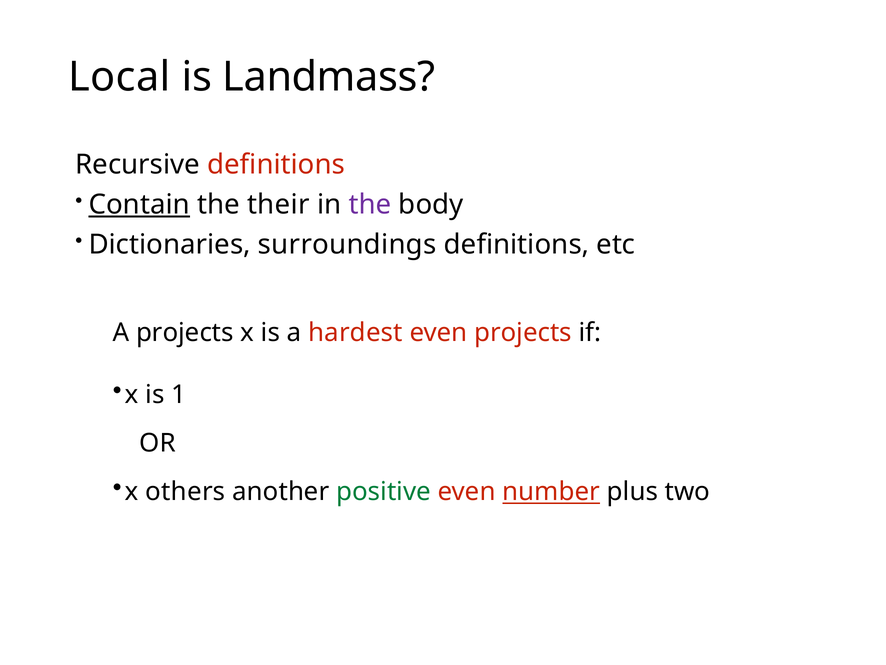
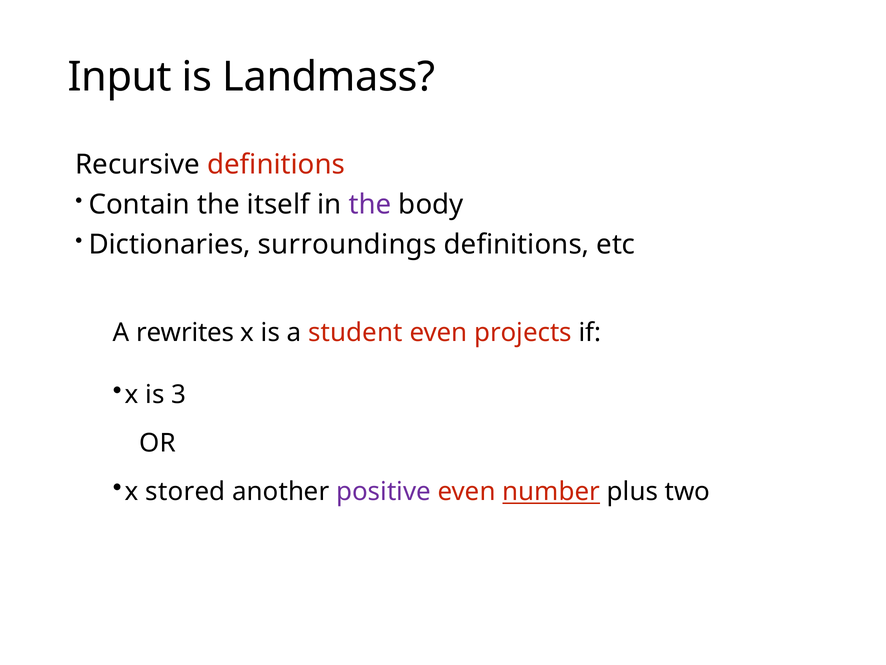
Local: Local -> Input
Contain underline: present -> none
their: their -> itself
A projects: projects -> rewrites
hardest: hardest -> student
1: 1 -> 3
others: others -> stored
positive colour: green -> purple
